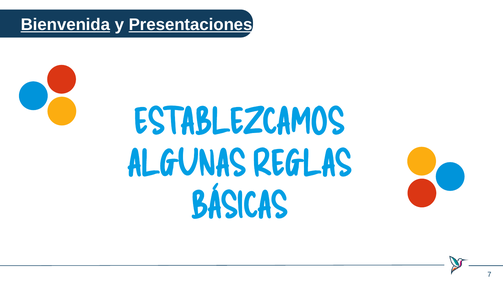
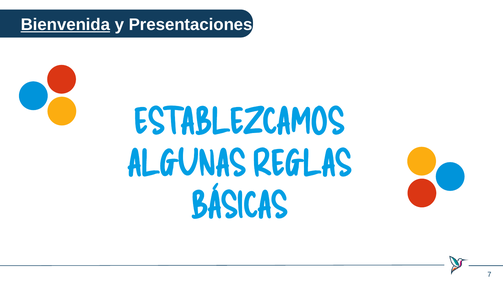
Presentaciones underline: present -> none
